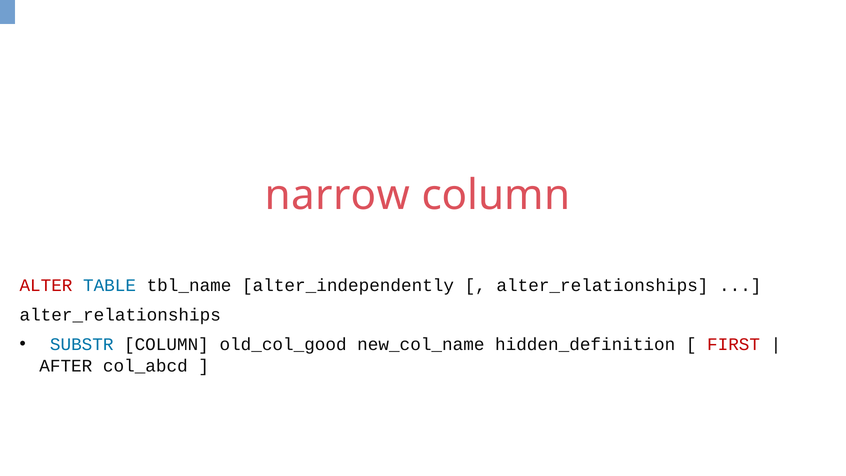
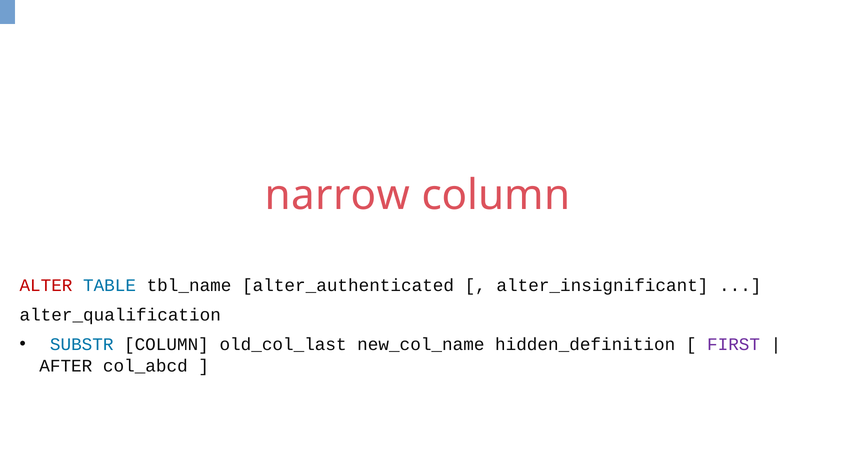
alter_independently: alter_independently -> alter_authenticated
alter_relationships at (602, 285): alter_relationships -> alter_insignificant
alter_relationships at (120, 315): alter_relationships -> alter_qualification
old_col_good: old_col_good -> old_col_last
FIRST colour: red -> purple
